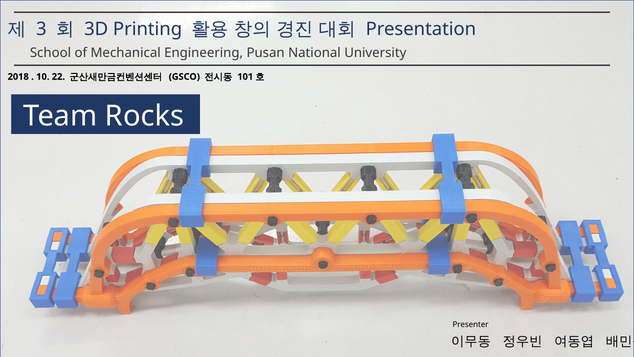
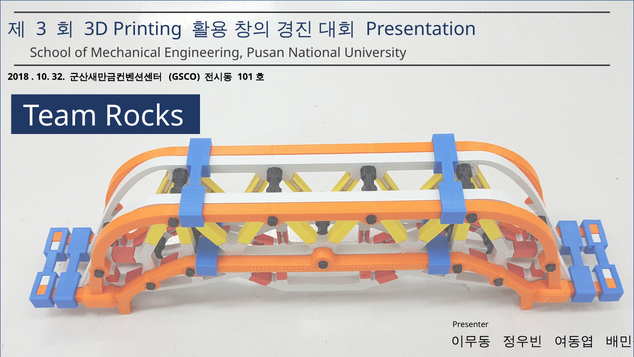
22: 22 -> 32
